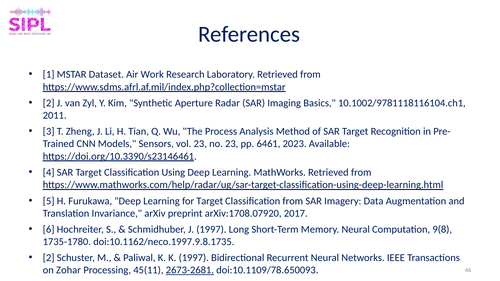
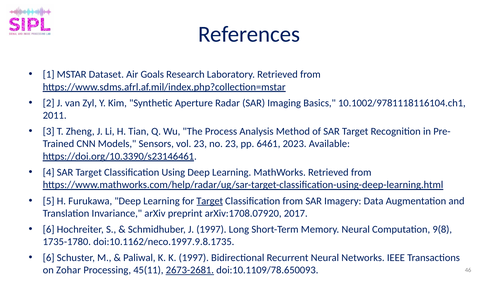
Work: Work -> Goals
Target at (210, 201) underline: none -> present
2 at (49, 258): 2 -> 6
